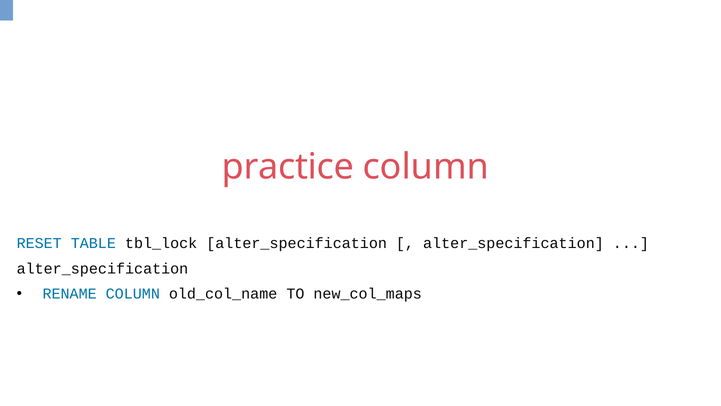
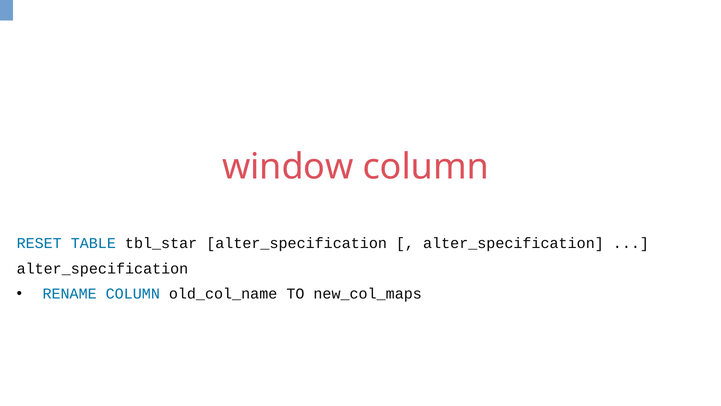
practice: practice -> window
tbl_lock: tbl_lock -> tbl_star
